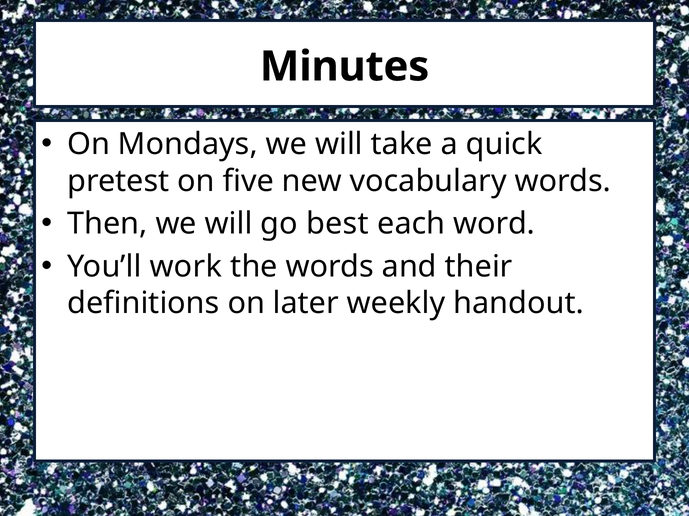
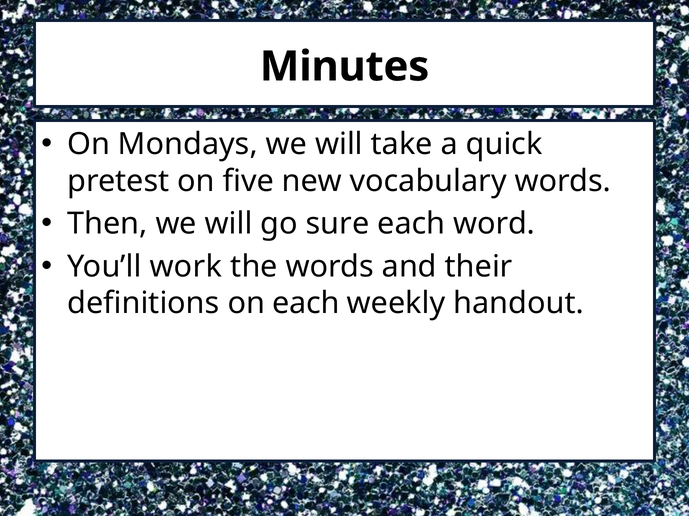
best: best -> sure
on later: later -> each
